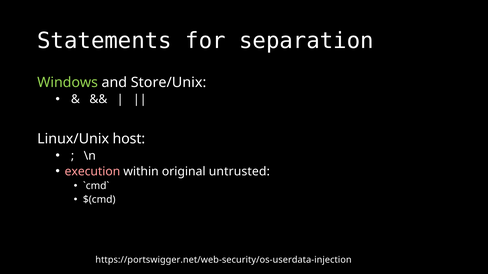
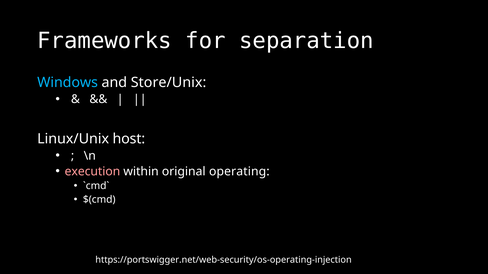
Statements: Statements -> Frameworks
Windows colour: light green -> light blue
untrusted: untrusted -> operating
https://portswigger.net/web-security/os-userdata-injection: https://portswigger.net/web-security/os-userdata-injection -> https://portswigger.net/web-security/os-operating-injection
